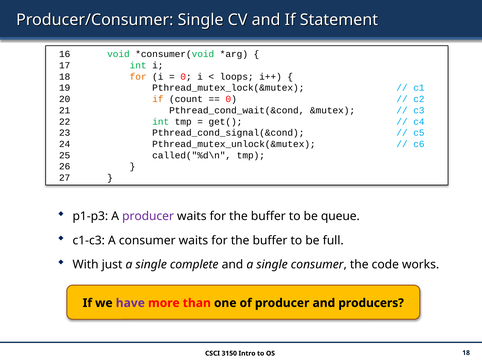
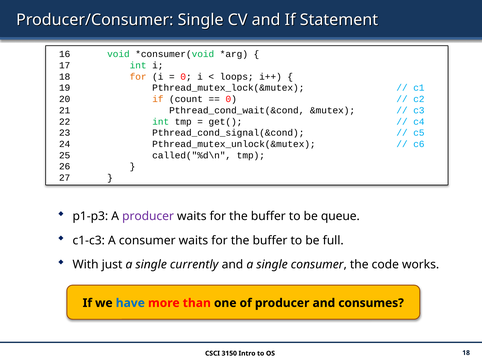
complete: complete -> currently
have colour: purple -> blue
producers: producers -> consumes
